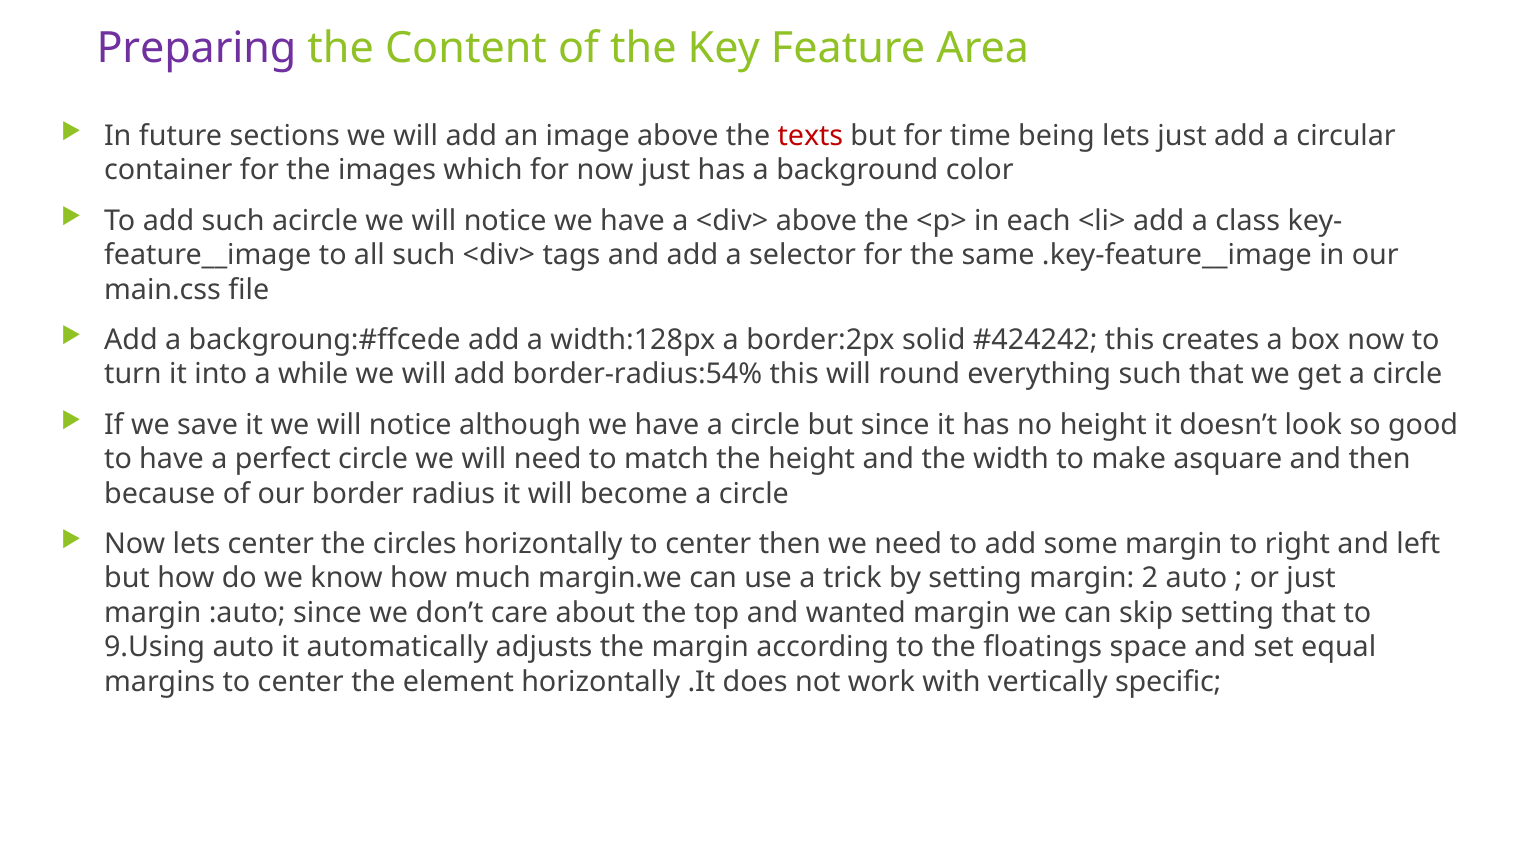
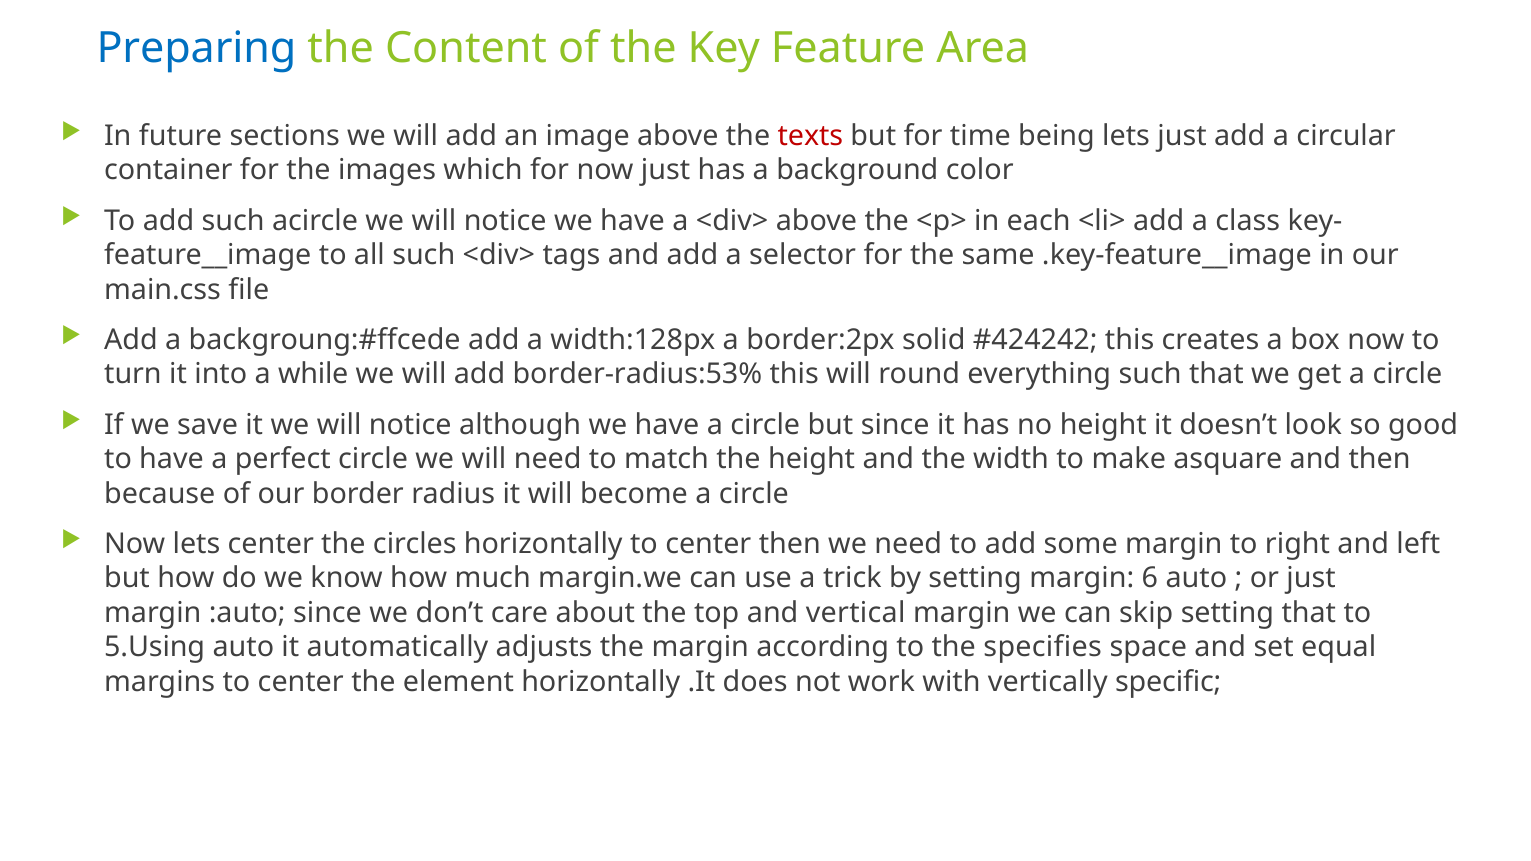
Preparing colour: purple -> blue
border-radius:54%: border-radius:54% -> border-radius:53%
2: 2 -> 6
wanted: wanted -> vertical
9.Using: 9.Using -> 5.Using
floatings: floatings -> specifies
